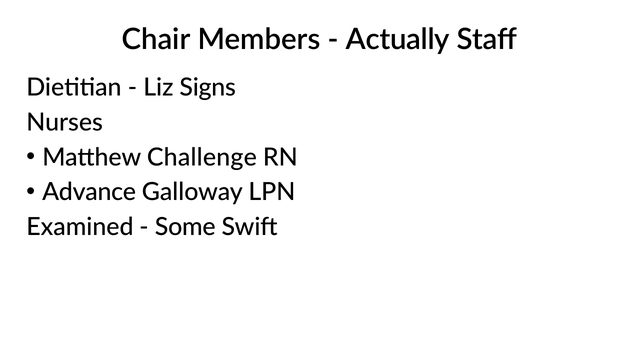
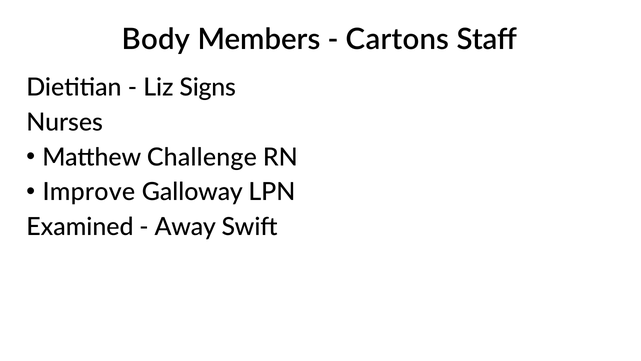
Chair: Chair -> Body
Actually: Actually -> Cartons
Advance: Advance -> Improve
Some: Some -> Away
